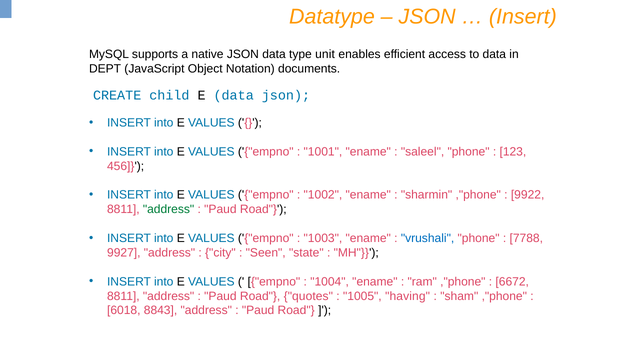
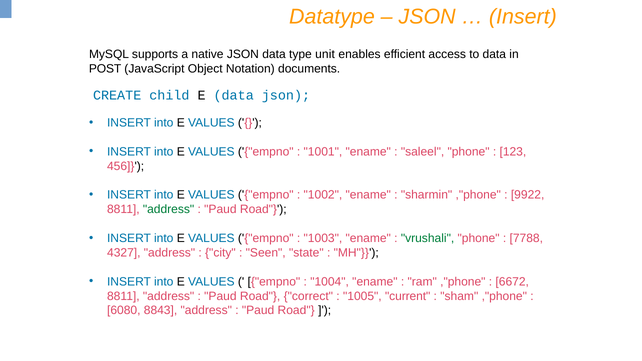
DEPT: DEPT -> POST
vrushali colour: blue -> green
9927: 9927 -> 4327
quotes: quotes -> correct
having: having -> current
6018: 6018 -> 6080
